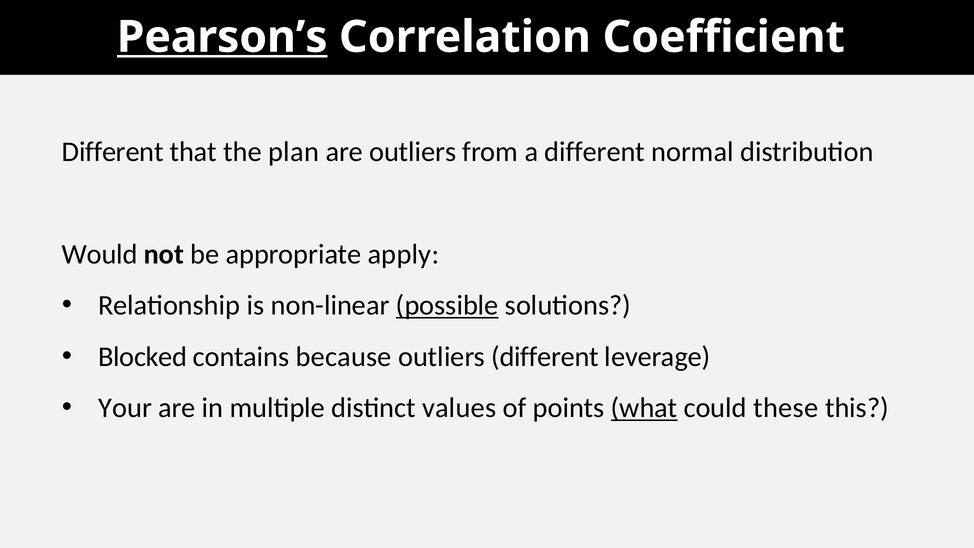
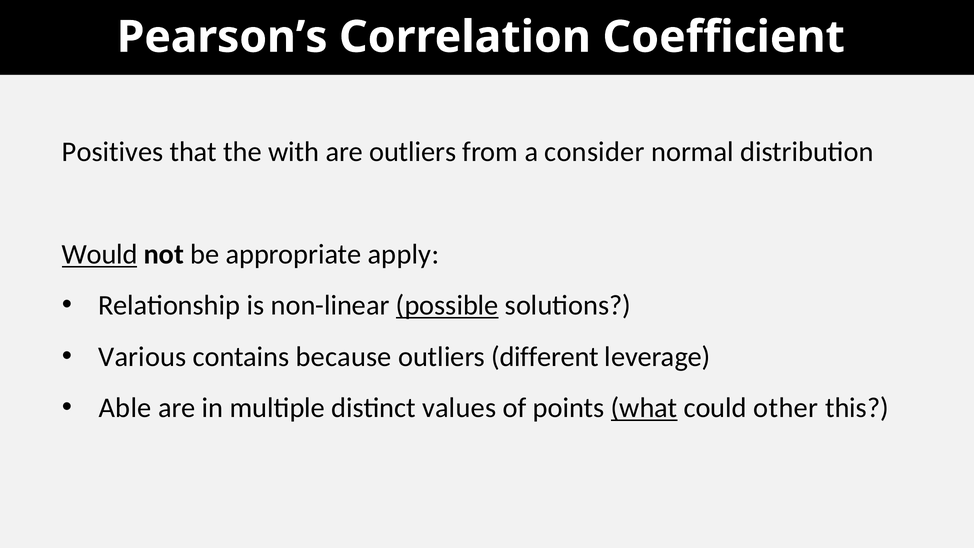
Pearson’s underline: present -> none
Different at (113, 152): Different -> Positives
plan: plan -> with
a different: different -> consider
Would underline: none -> present
Blocked: Blocked -> Various
Your: Your -> Able
these: these -> other
